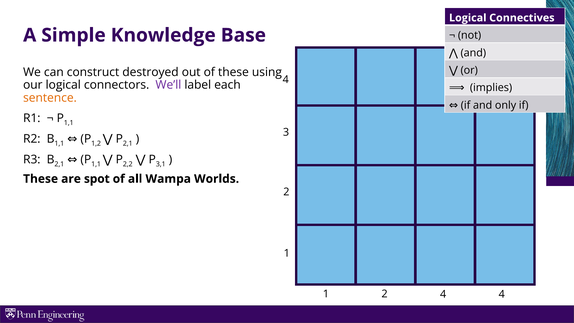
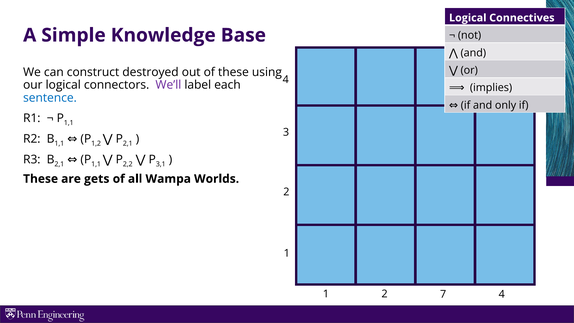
sentence colour: orange -> blue
spot: spot -> gets
2 4: 4 -> 7
